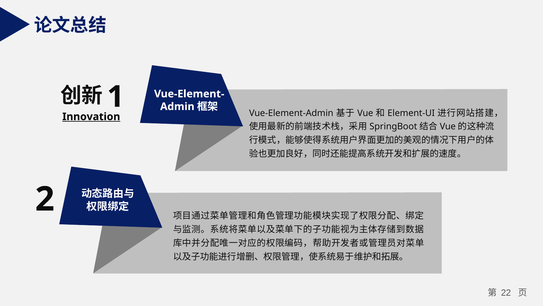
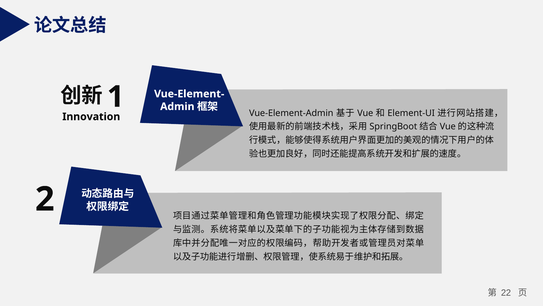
Innovation underline: present -> none
